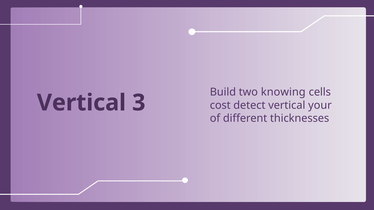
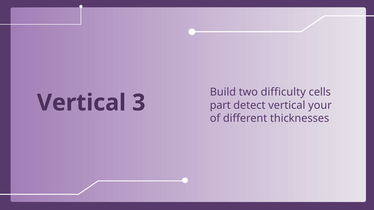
knowing: knowing -> difficulty
cost: cost -> part
